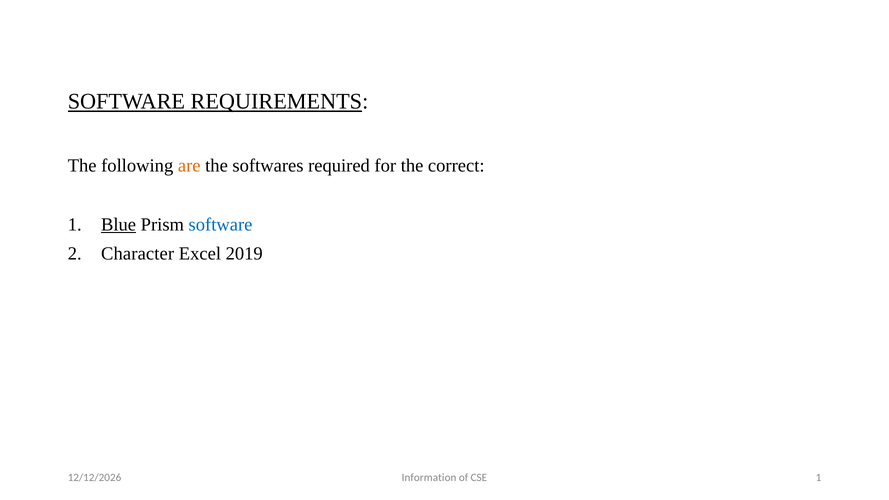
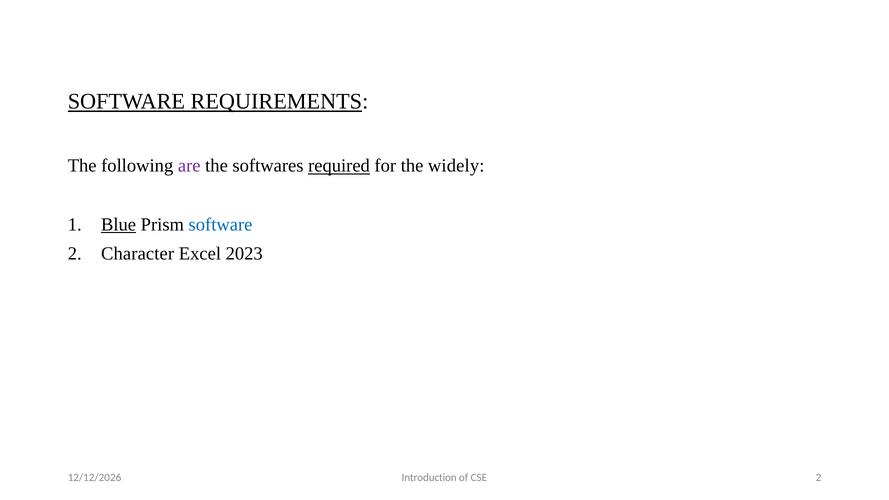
are colour: orange -> purple
required underline: none -> present
correct: correct -> widely
2019: 2019 -> 2023
Information: Information -> Introduction
CSE 1: 1 -> 2
